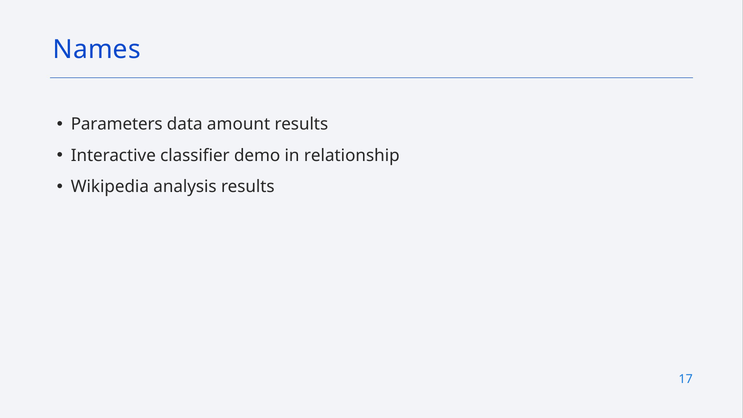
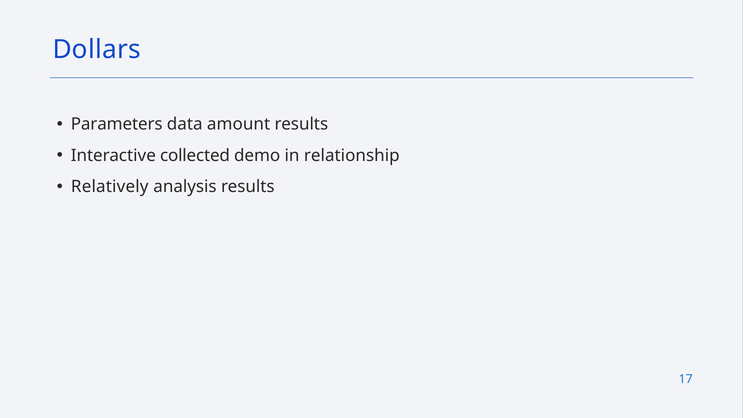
Names: Names -> Dollars
classifier: classifier -> collected
Wikipedia: Wikipedia -> Relatively
